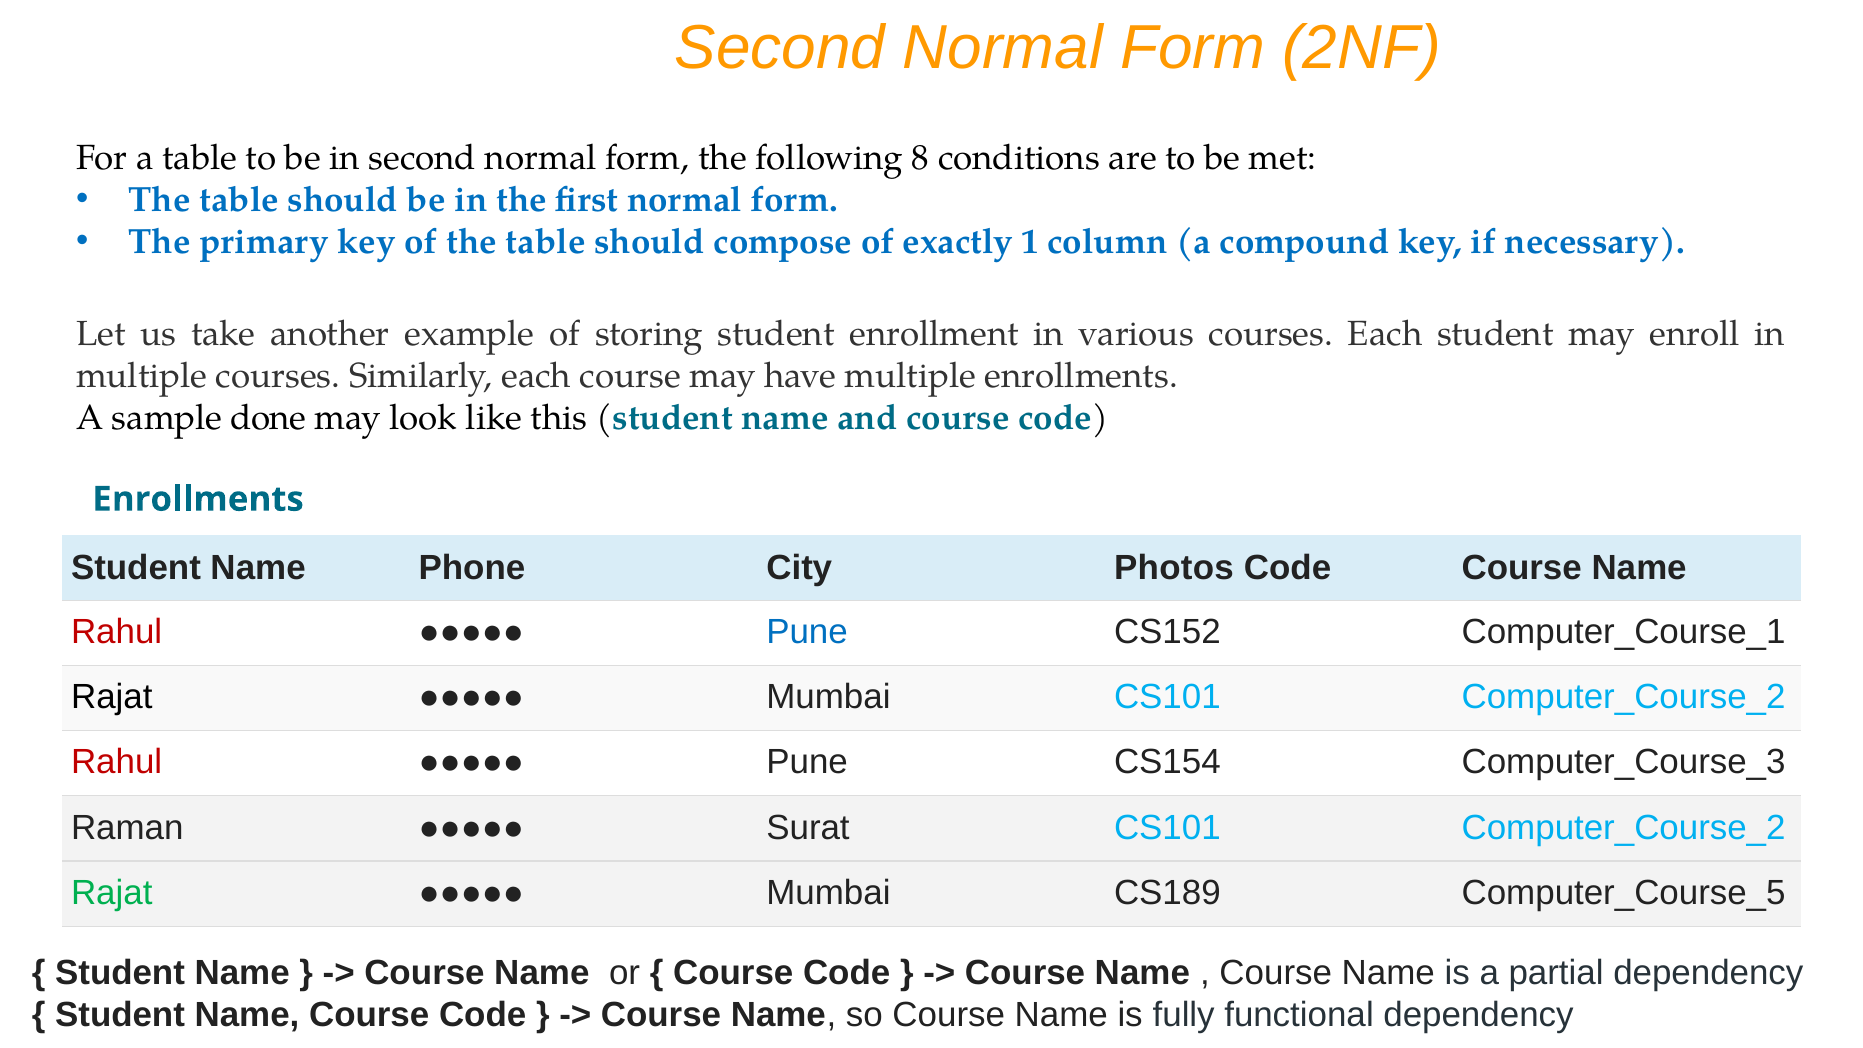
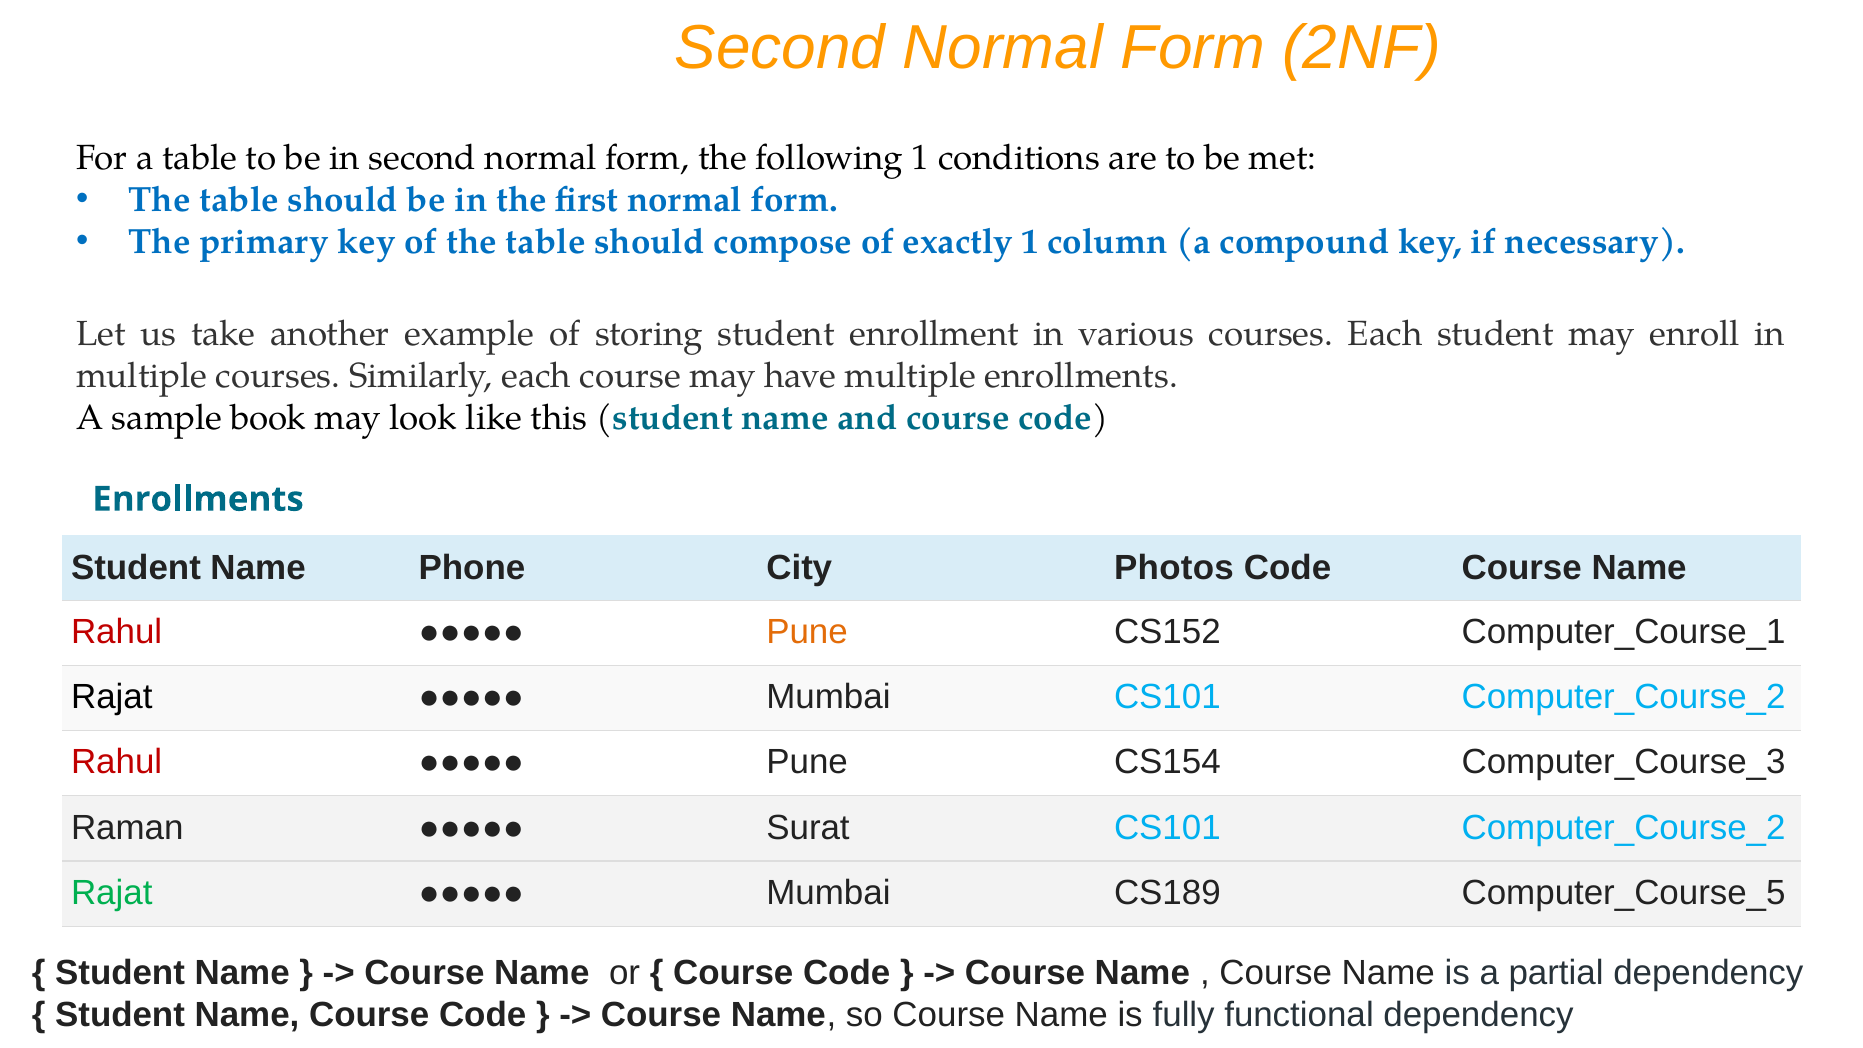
following 8: 8 -> 1
done: done -> book
Pune at (807, 632) colour: blue -> orange
